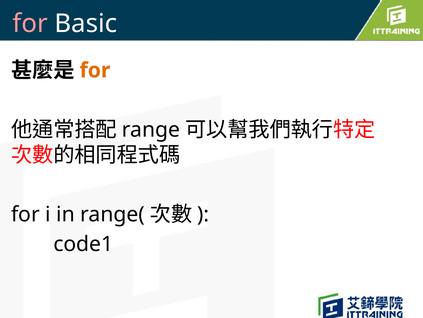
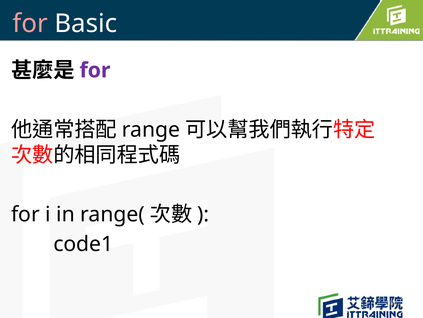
for at (95, 70) colour: orange -> purple
